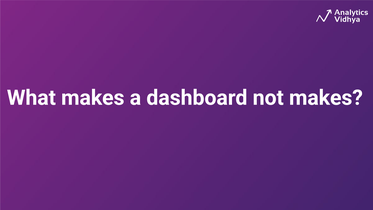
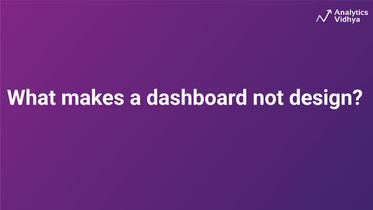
not makes: makes -> design
